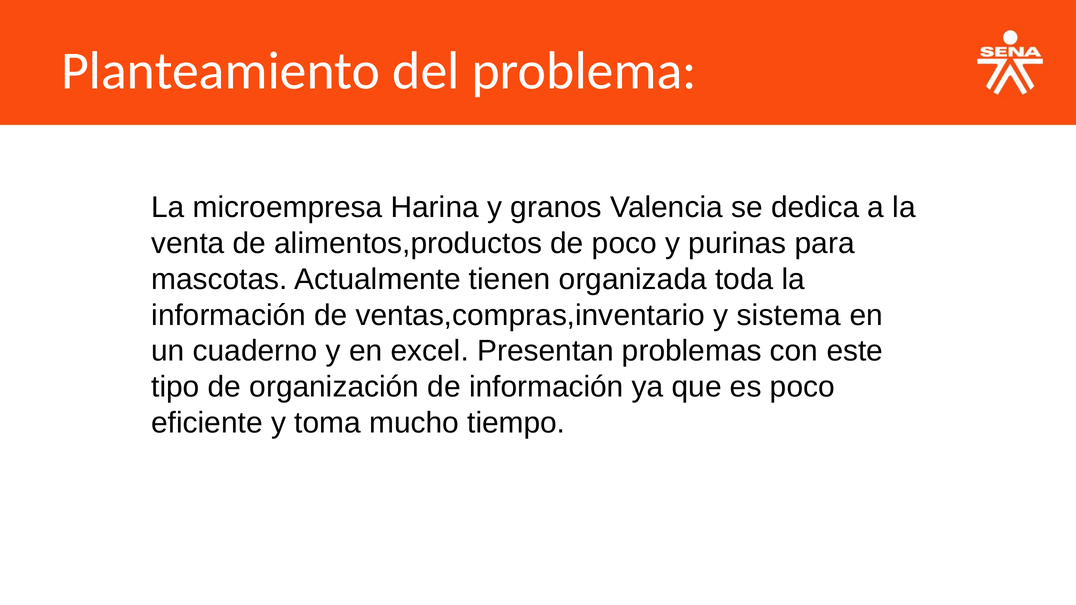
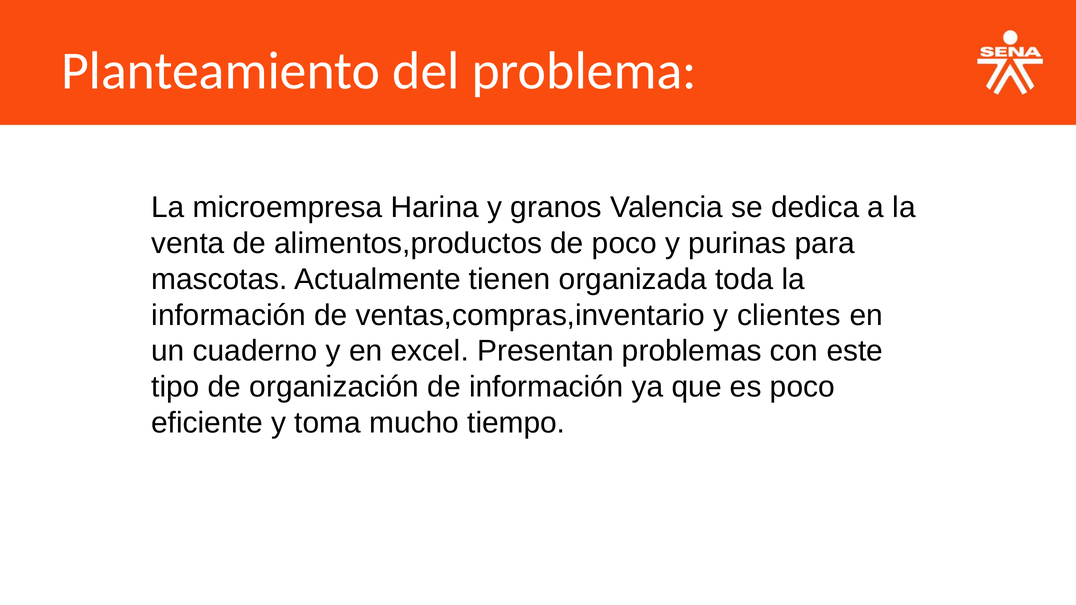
sistema: sistema -> clientes
